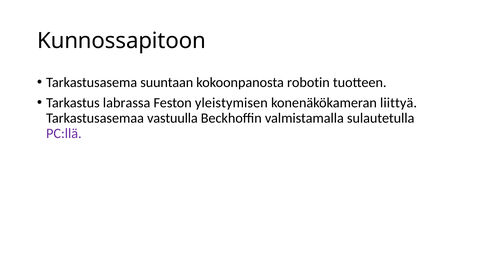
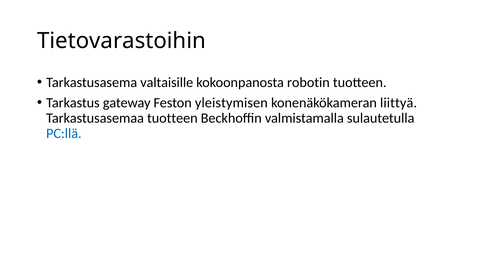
Kunnossapitoon: Kunnossapitoon -> Tietovarastoihin
suuntaan: suuntaan -> valtaisille
labrassa: labrassa -> gateway
Tarkastusasemaa vastuulla: vastuulla -> tuotteen
PC:llä colour: purple -> blue
